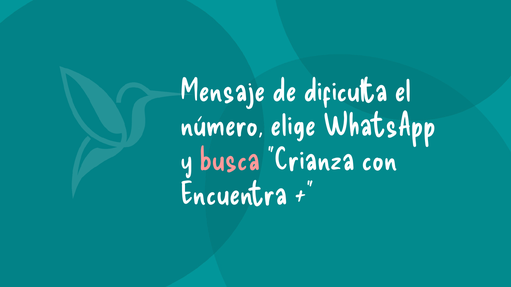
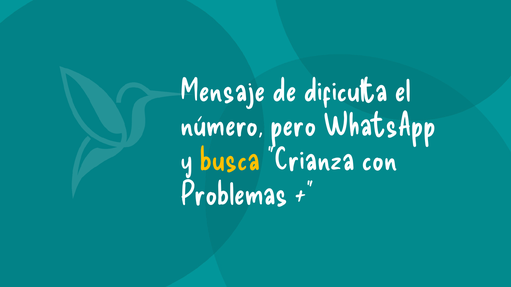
elige: elige -> pero
busca colour: pink -> yellow
Encuentra: Encuentra -> Problemas
